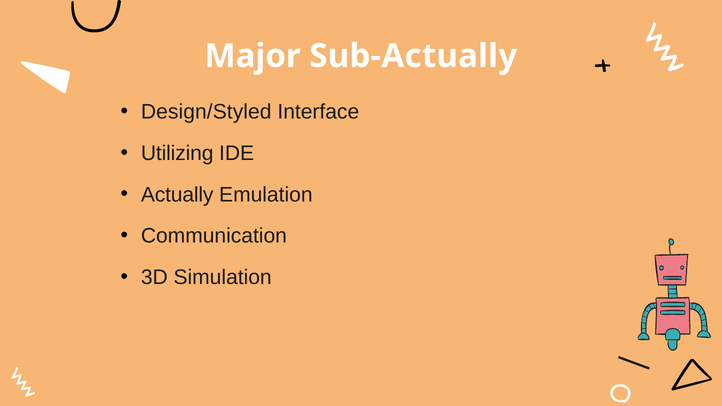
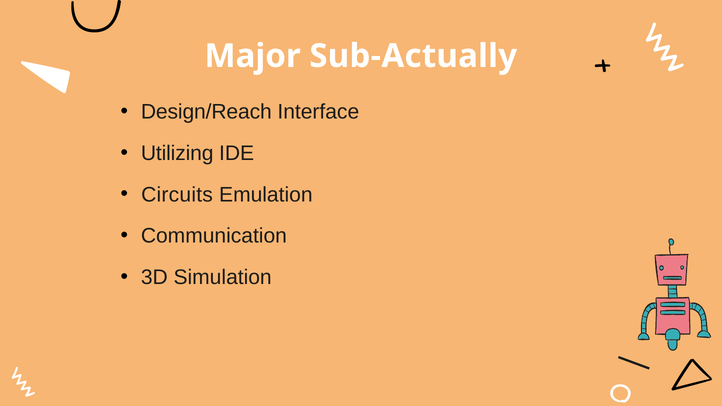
Design/Styled: Design/Styled -> Design/Reach
Actually: Actually -> Circuits
